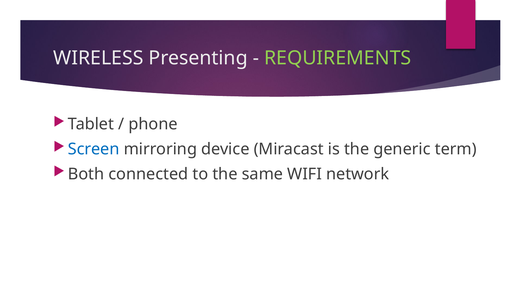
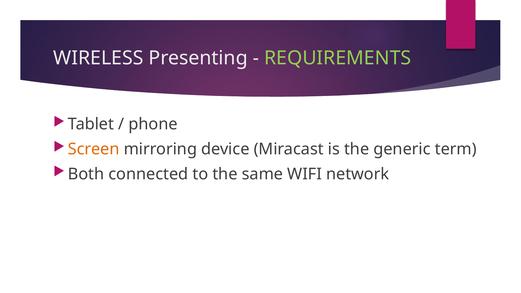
Screen colour: blue -> orange
